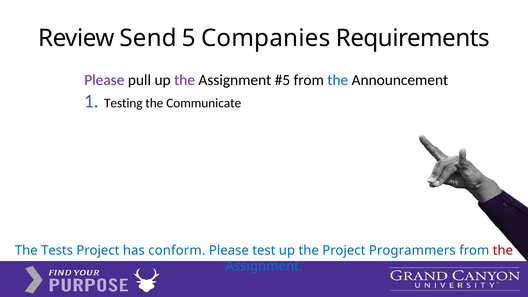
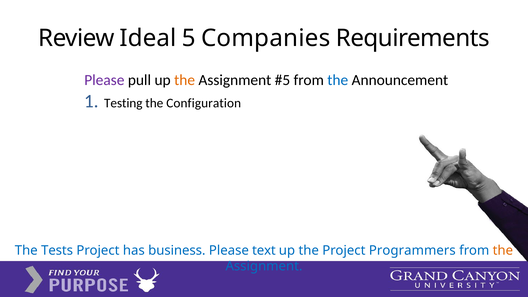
Send: Send -> Ideal
the at (185, 80) colour: purple -> orange
Communicate: Communicate -> Configuration
conform: conform -> business
test: test -> text
the at (503, 250) colour: red -> orange
